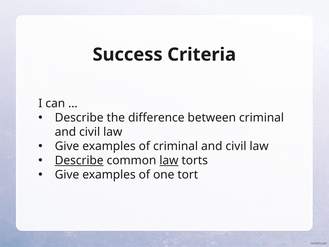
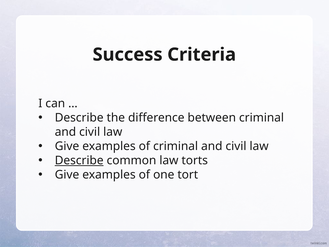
law at (169, 160) underline: present -> none
